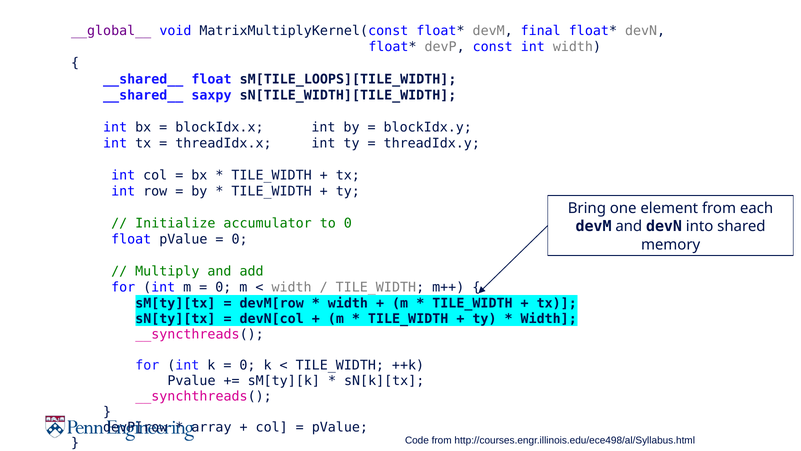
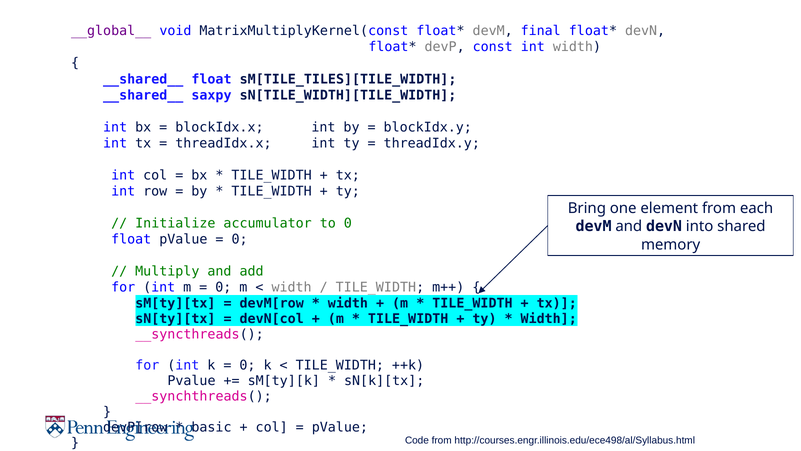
sM[TILE_LOOPS][TILE_WIDTH: sM[TILE_LOOPS][TILE_WIDTH -> sM[TILE_TILES][TILE_WIDTH
array: array -> basic
